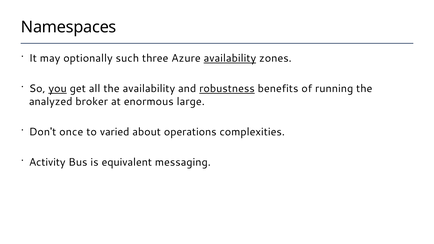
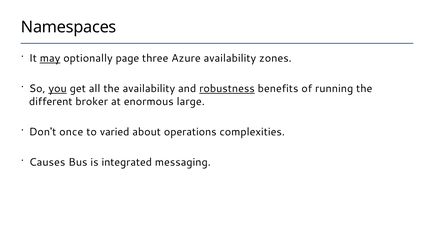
may underline: none -> present
such: such -> page
availability at (230, 58) underline: present -> none
analyzed: analyzed -> different
Activity: Activity -> Causes
equivalent: equivalent -> integrated
